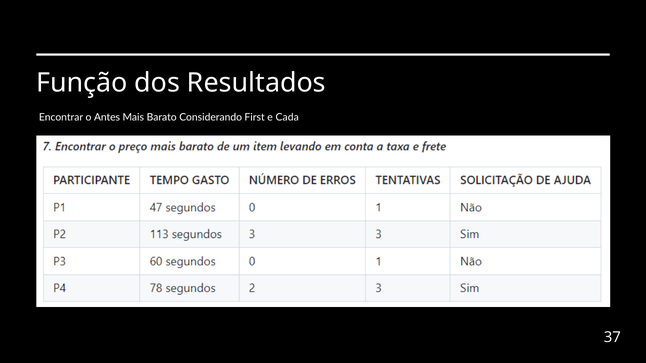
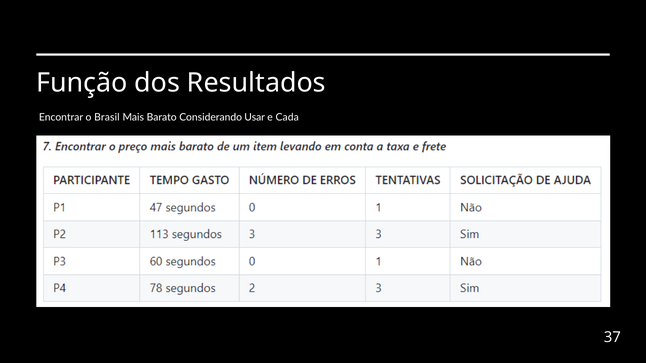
Antes: Antes -> Brasil
First: First -> Usar
